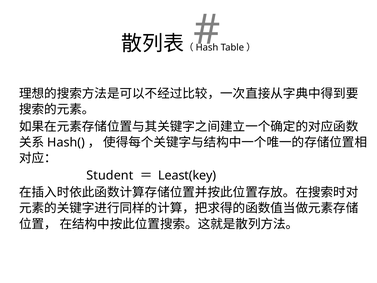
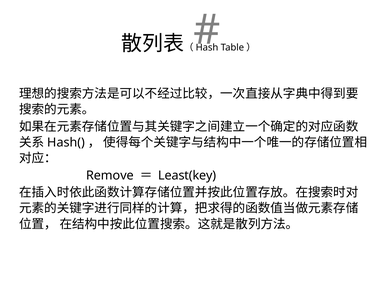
Student: Student -> Remove
